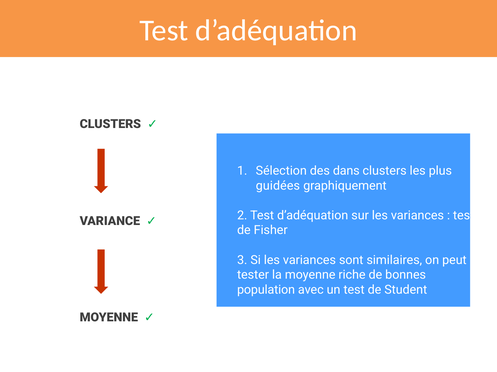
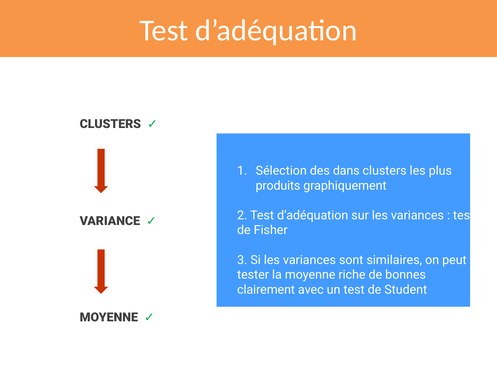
guidées: guidées -> produits
population: population -> clairement
